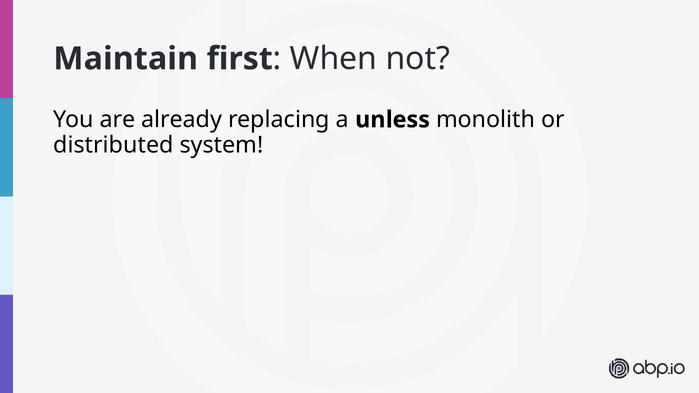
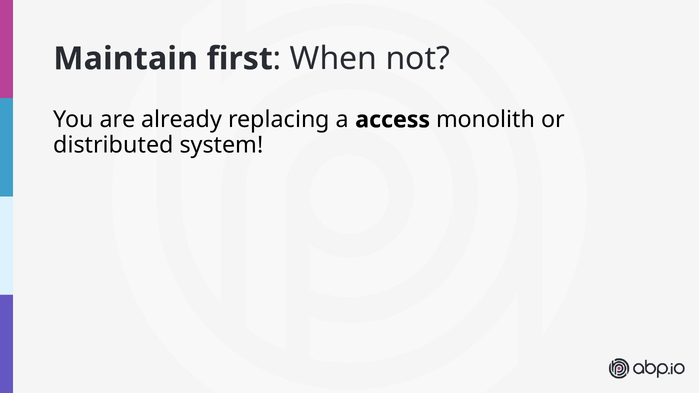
unless: unless -> access
